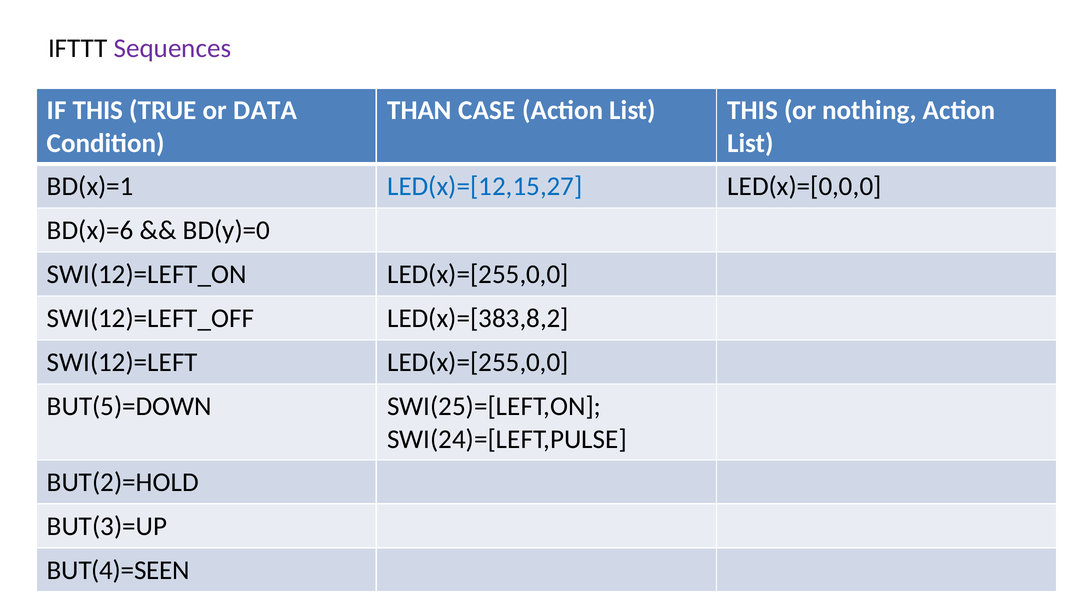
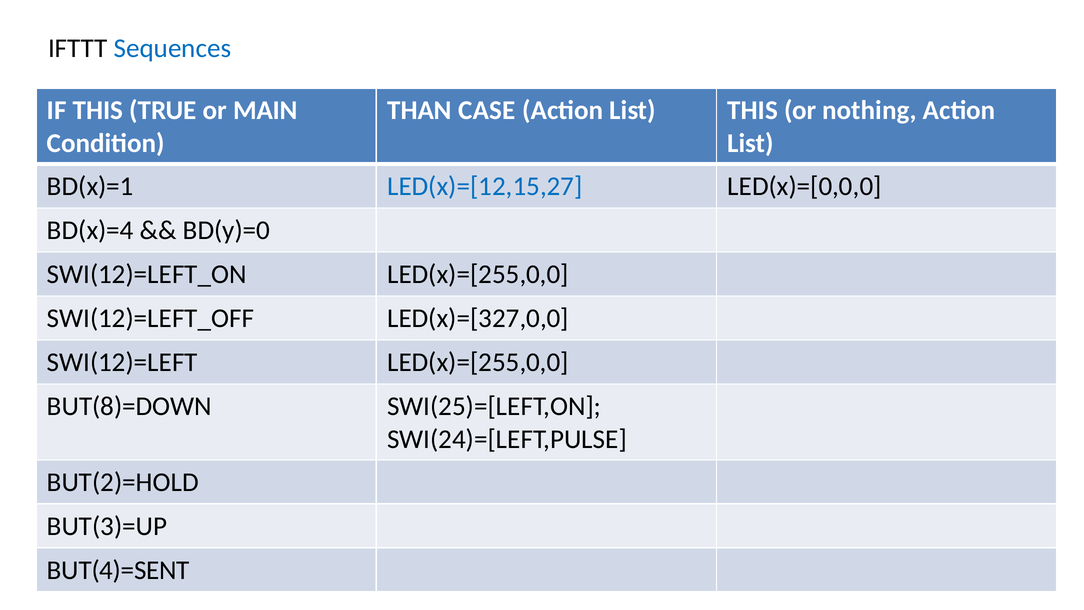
Sequences colour: purple -> blue
DATA: DATA -> MAIN
BD(x)=6: BD(x)=6 -> BD(x)=4
LED(x)=[383,8,2: LED(x)=[383,8,2 -> LED(x)=[327,0,0
BUT(5)=DOWN: BUT(5)=DOWN -> BUT(8)=DOWN
BUT(4)=SEEN: BUT(4)=SEEN -> BUT(4)=SENT
